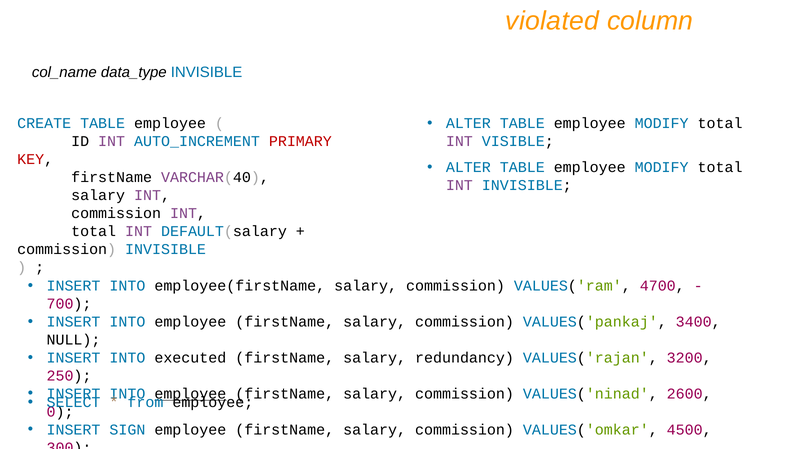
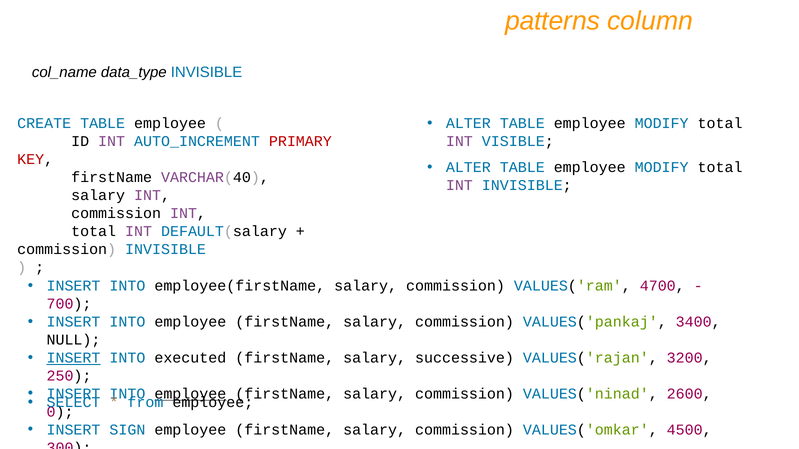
violated: violated -> patterns
INSERT at (73, 358) underline: none -> present
redundancy: redundancy -> successive
